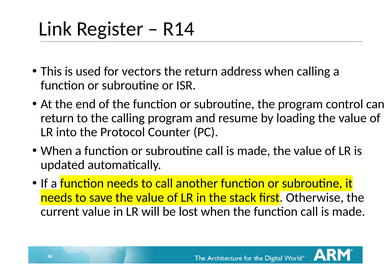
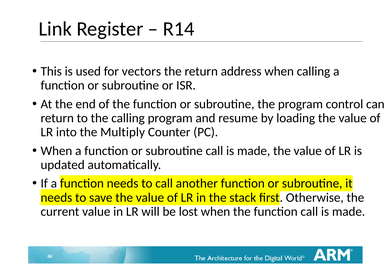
Protocol: Protocol -> Multiply
